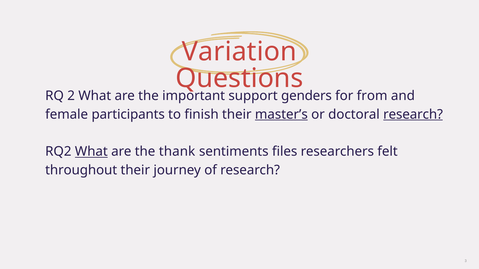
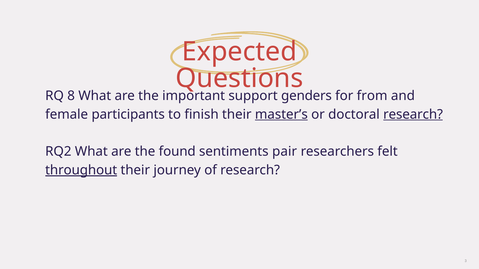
Variation: Variation -> Expected
2: 2 -> 8
What at (91, 152) underline: present -> none
thank: thank -> found
files: files -> pair
throughout underline: none -> present
